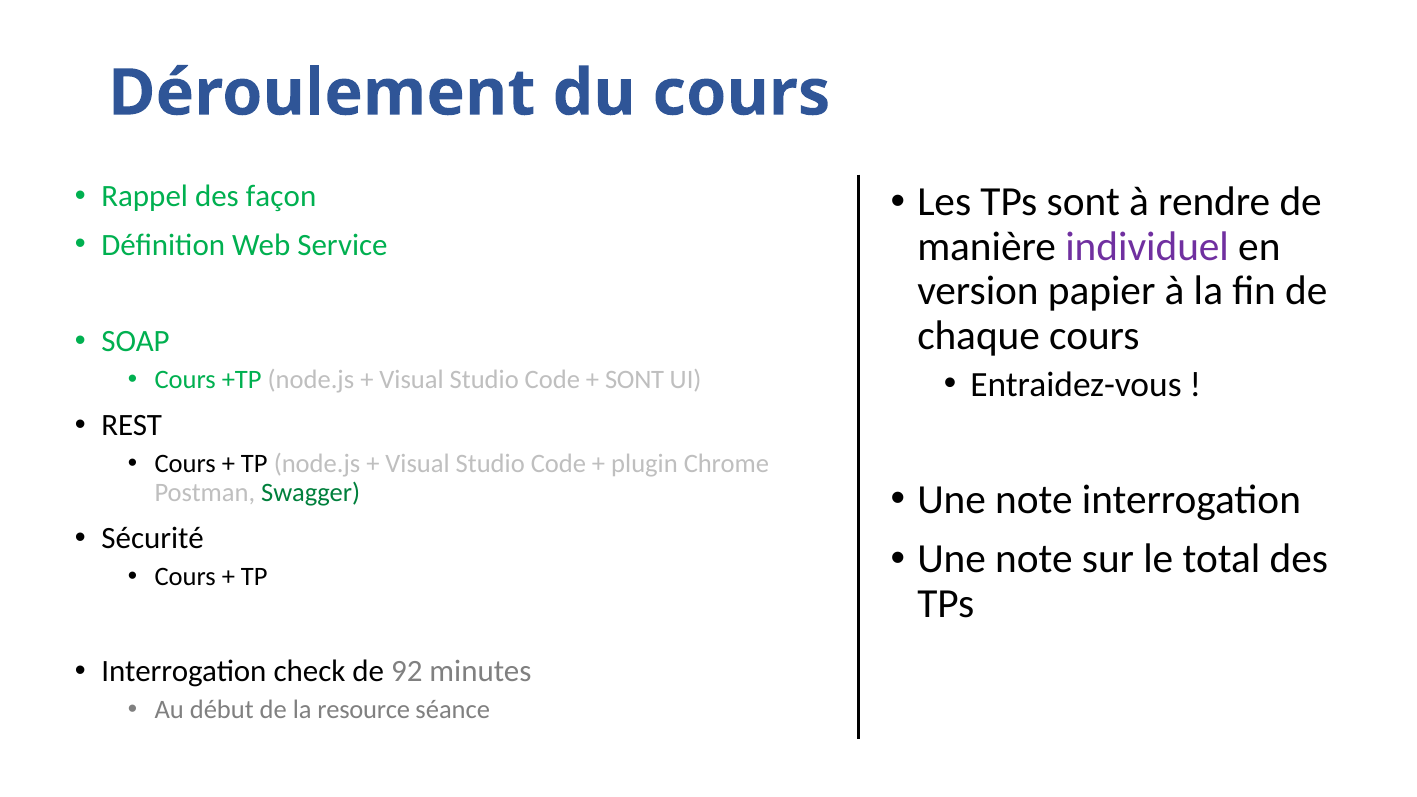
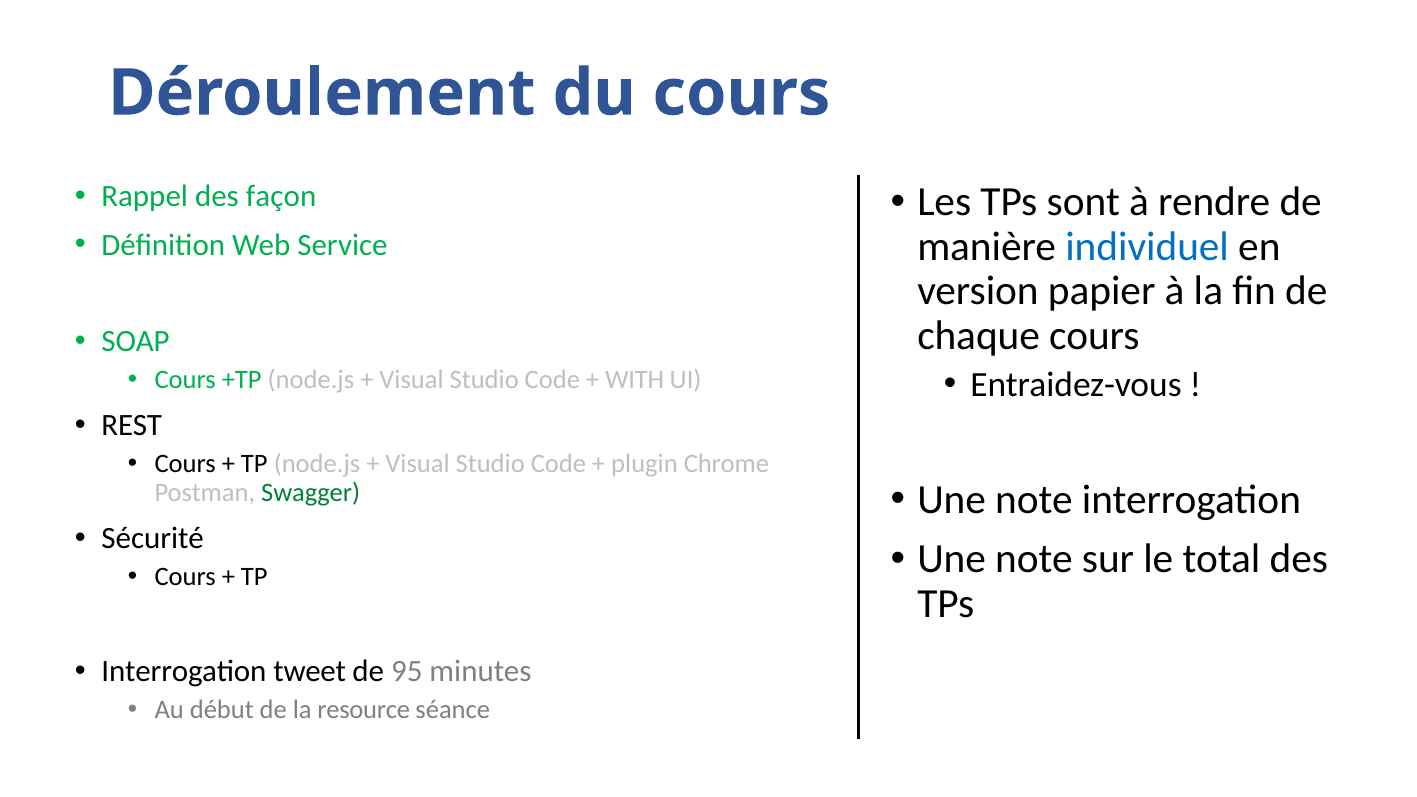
individuel colour: purple -> blue
SONT at (635, 380): SONT -> WITH
check: check -> tweet
92: 92 -> 95
